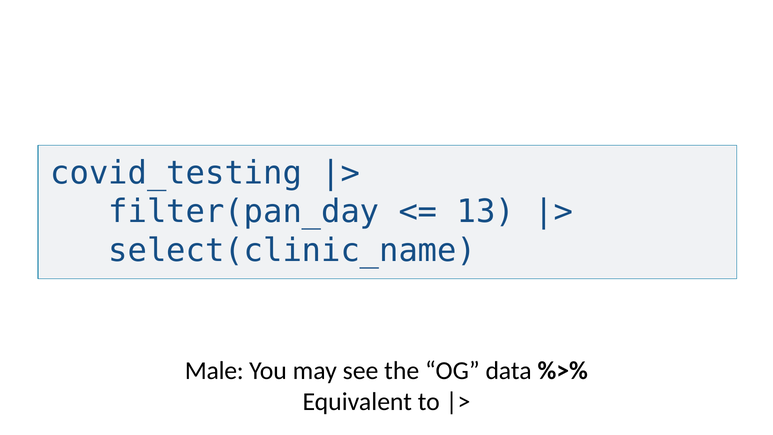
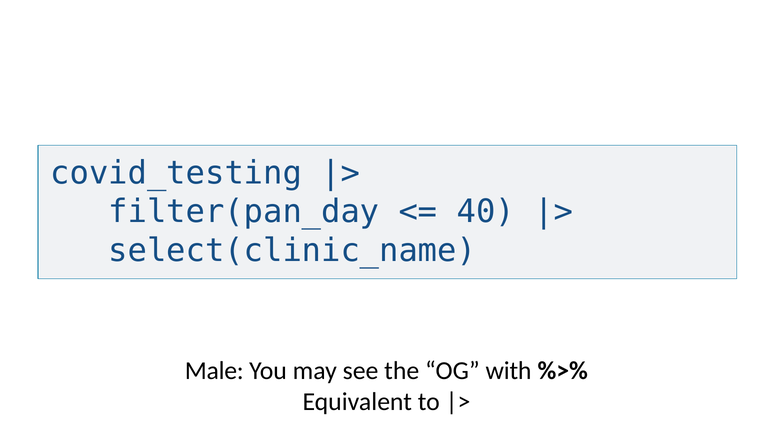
13: 13 -> 40
data: data -> with
